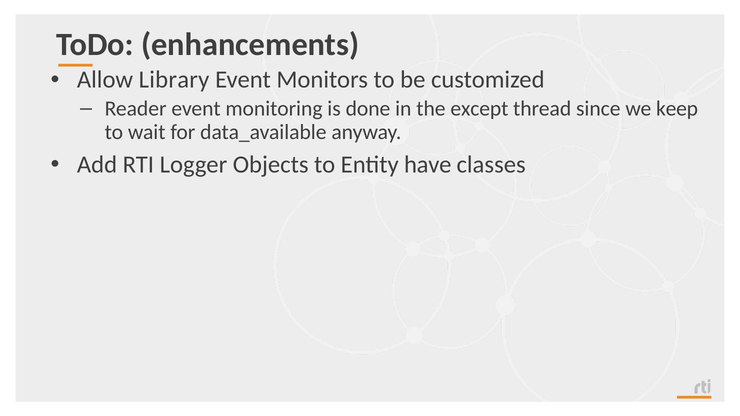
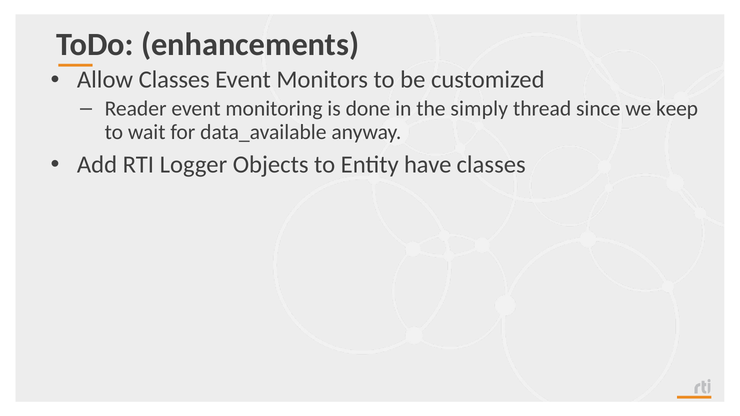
Allow Library: Library -> Classes
except: except -> simply
